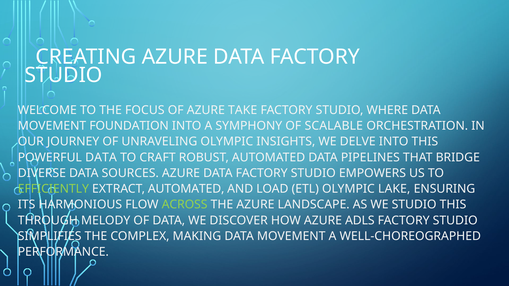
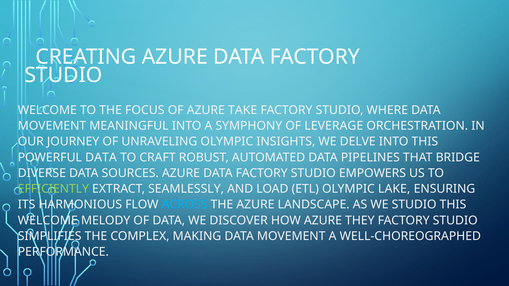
FOUNDATION: FOUNDATION -> MEANINGFUL
SCALABLE: SCALABLE -> LEVERAGE
EXTRACT AUTOMATED: AUTOMATED -> SEAMLESSLY
ACROSS colour: light green -> light blue
THROUGH at (48, 221): THROUGH -> WELCOME
ADLS: ADLS -> THEY
